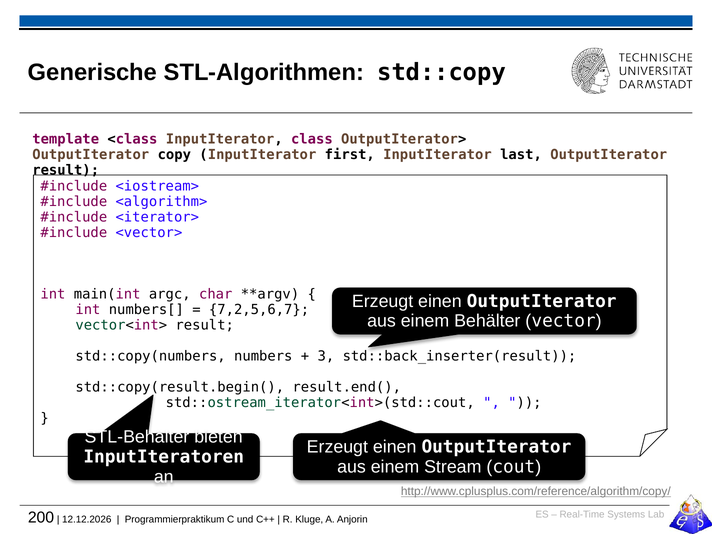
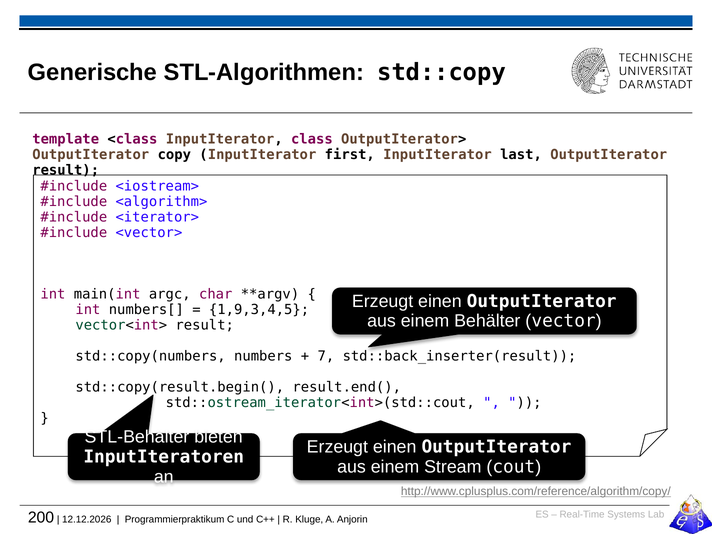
7,2,5,6,7: 7,2,5,6,7 -> 1,9,3,4,5
3: 3 -> 7
